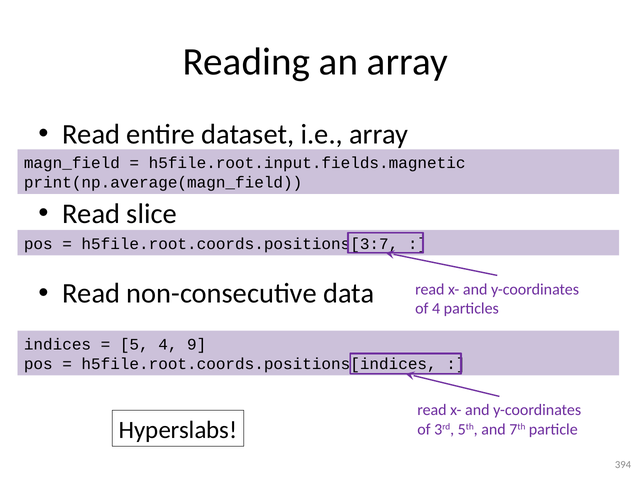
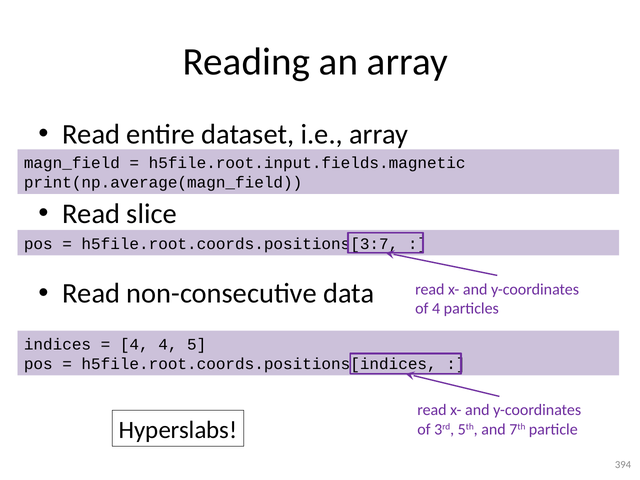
5 at (134, 345): 5 -> 4
9: 9 -> 5
